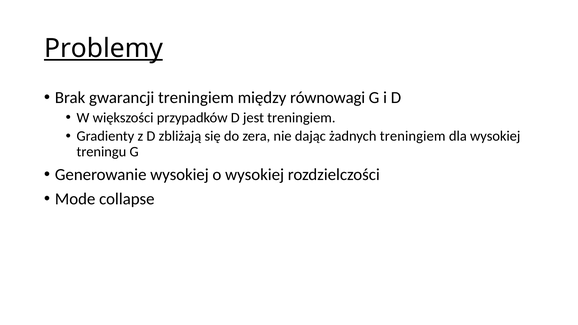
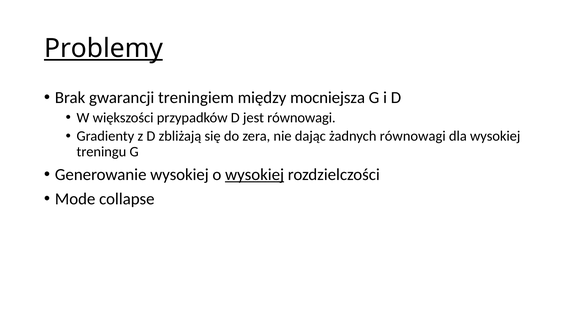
równowagi: równowagi -> mocniejsza
jest treningiem: treningiem -> równowagi
żadnych treningiem: treningiem -> równowagi
wysokiej at (255, 175) underline: none -> present
